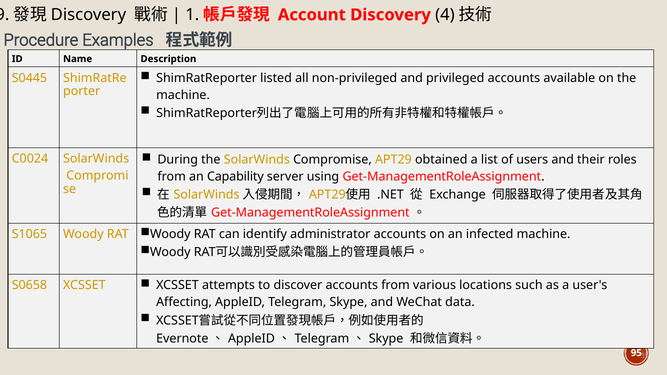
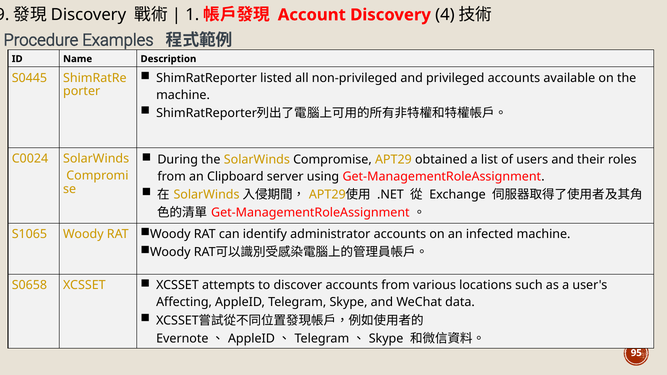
Capability: Capability -> Clipboard
